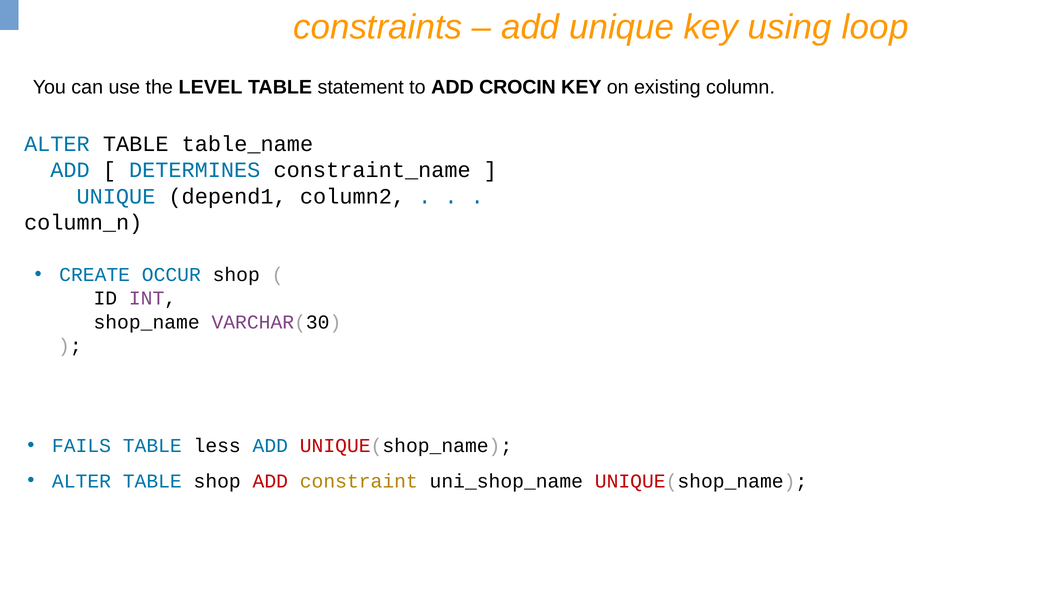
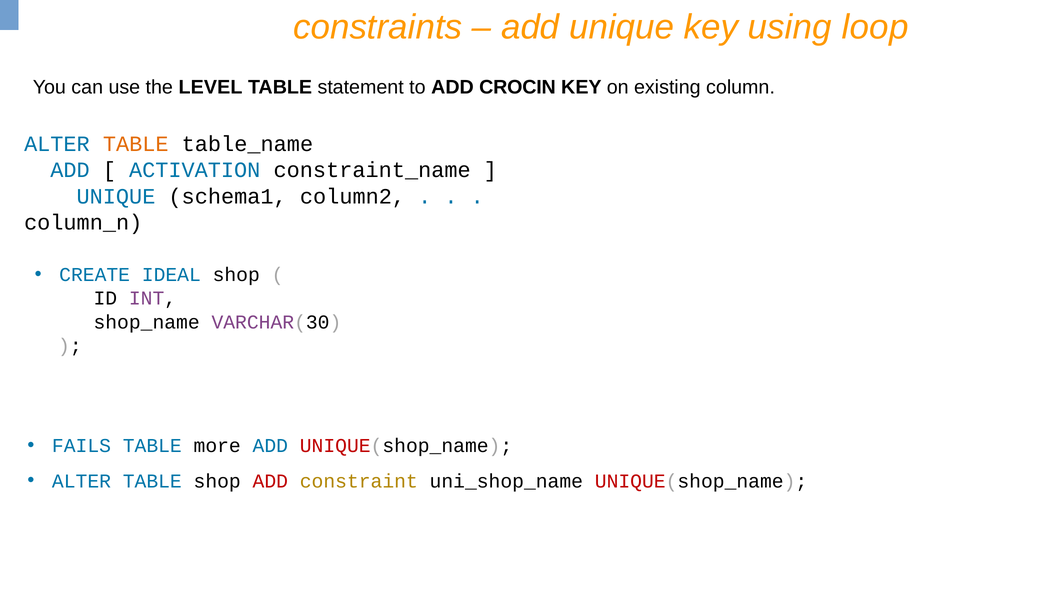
TABLE at (136, 144) colour: black -> orange
DETERMINES: DETERMINES -> ACTIVATION
depend1: depend1 -> schema1
OCCUR: OCCUR -> IDEAL
less: less -> more
